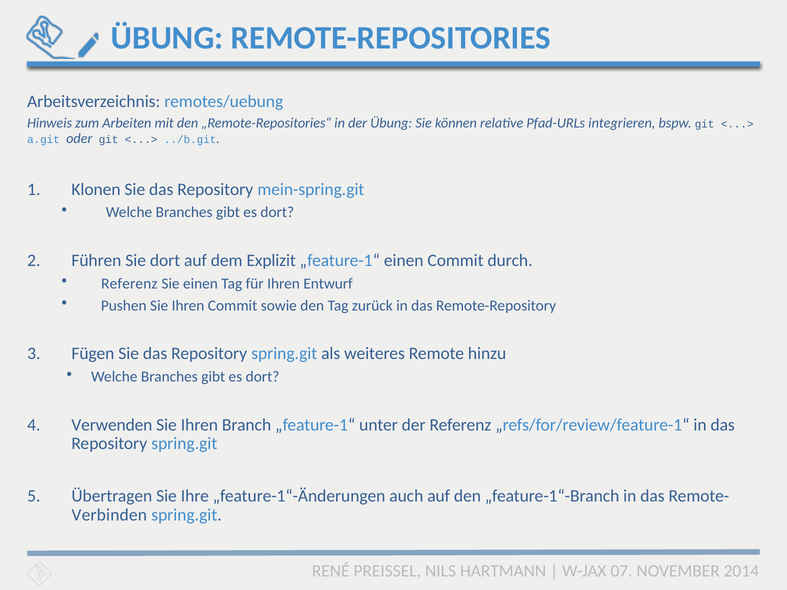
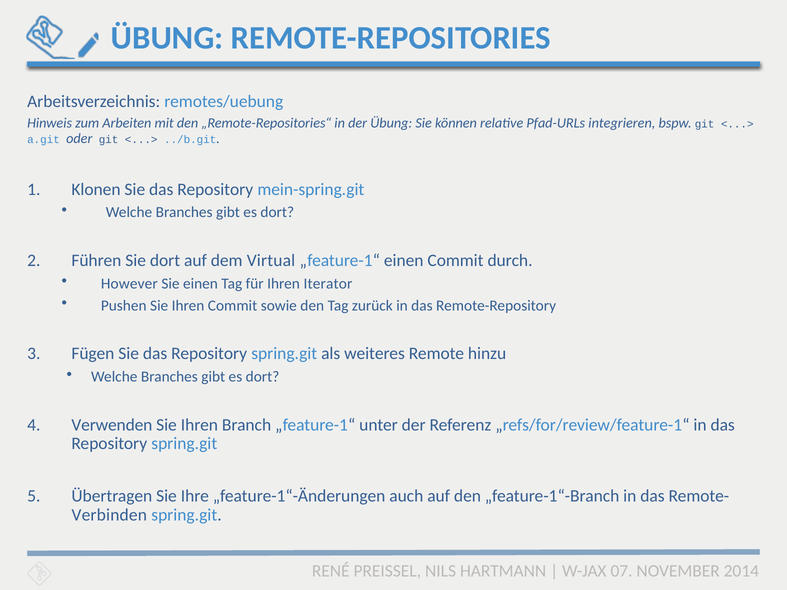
Explizit: Explizit -> Virtual
Referenz at (129, 284): Referenz -> However
Entwurf: Entwurf -> Iterator
